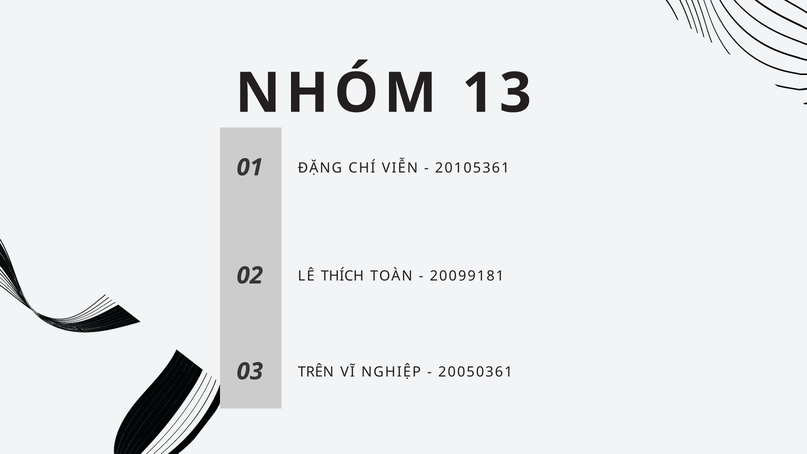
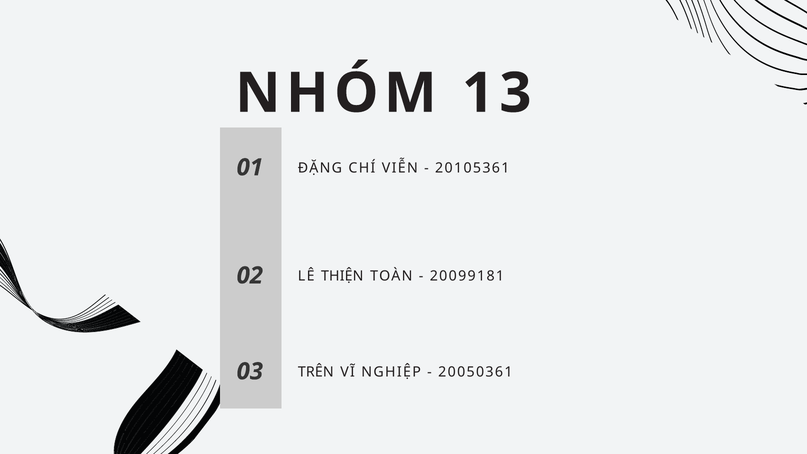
THÍCH: THÍCH -> THIỆN
